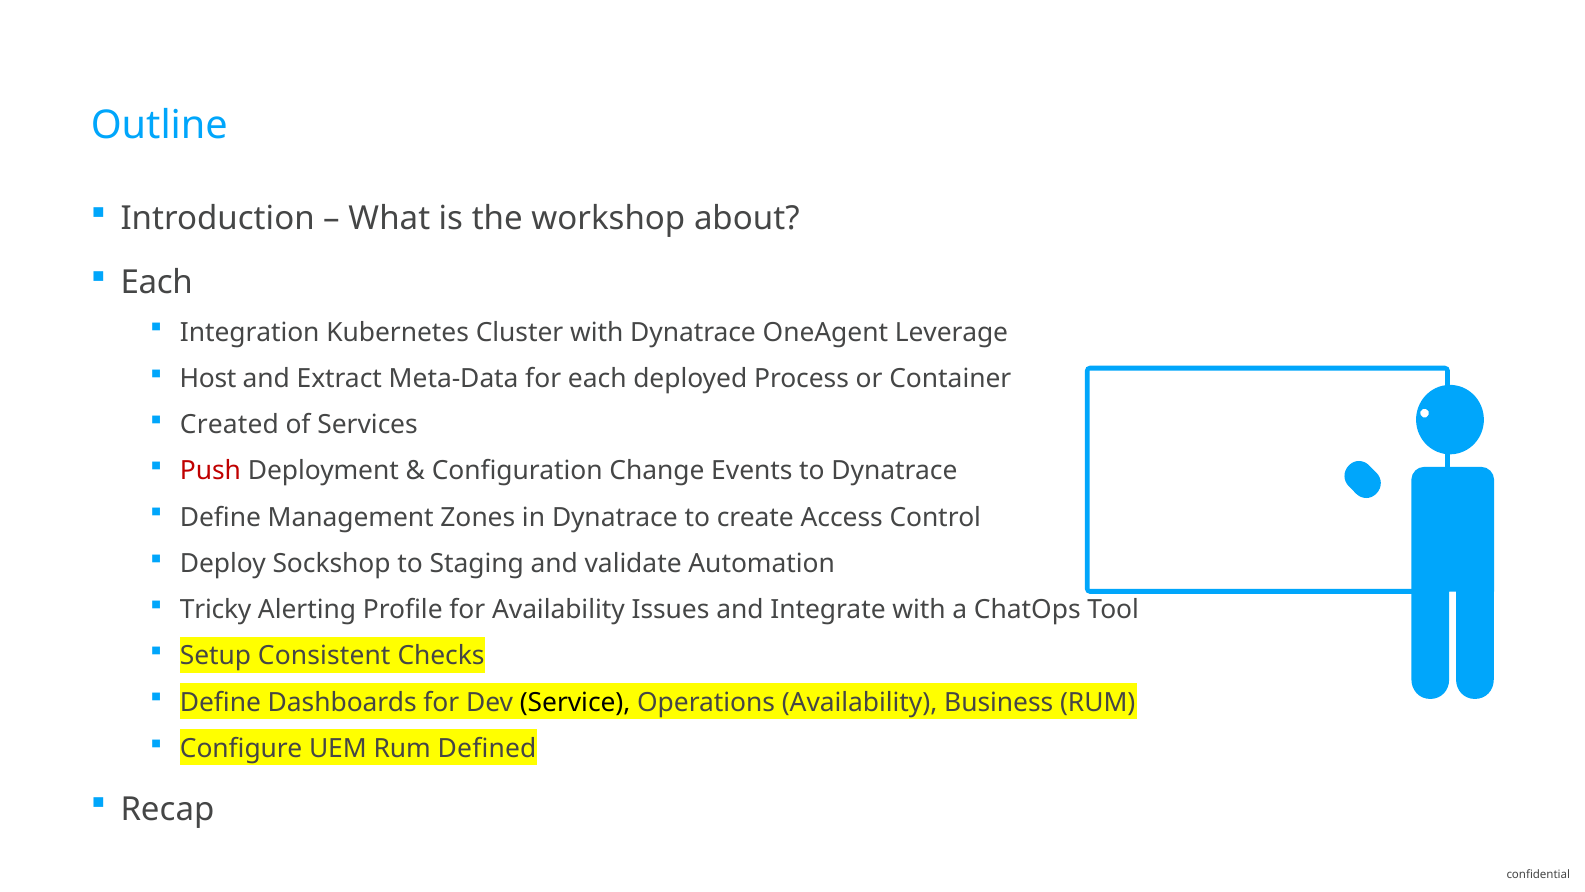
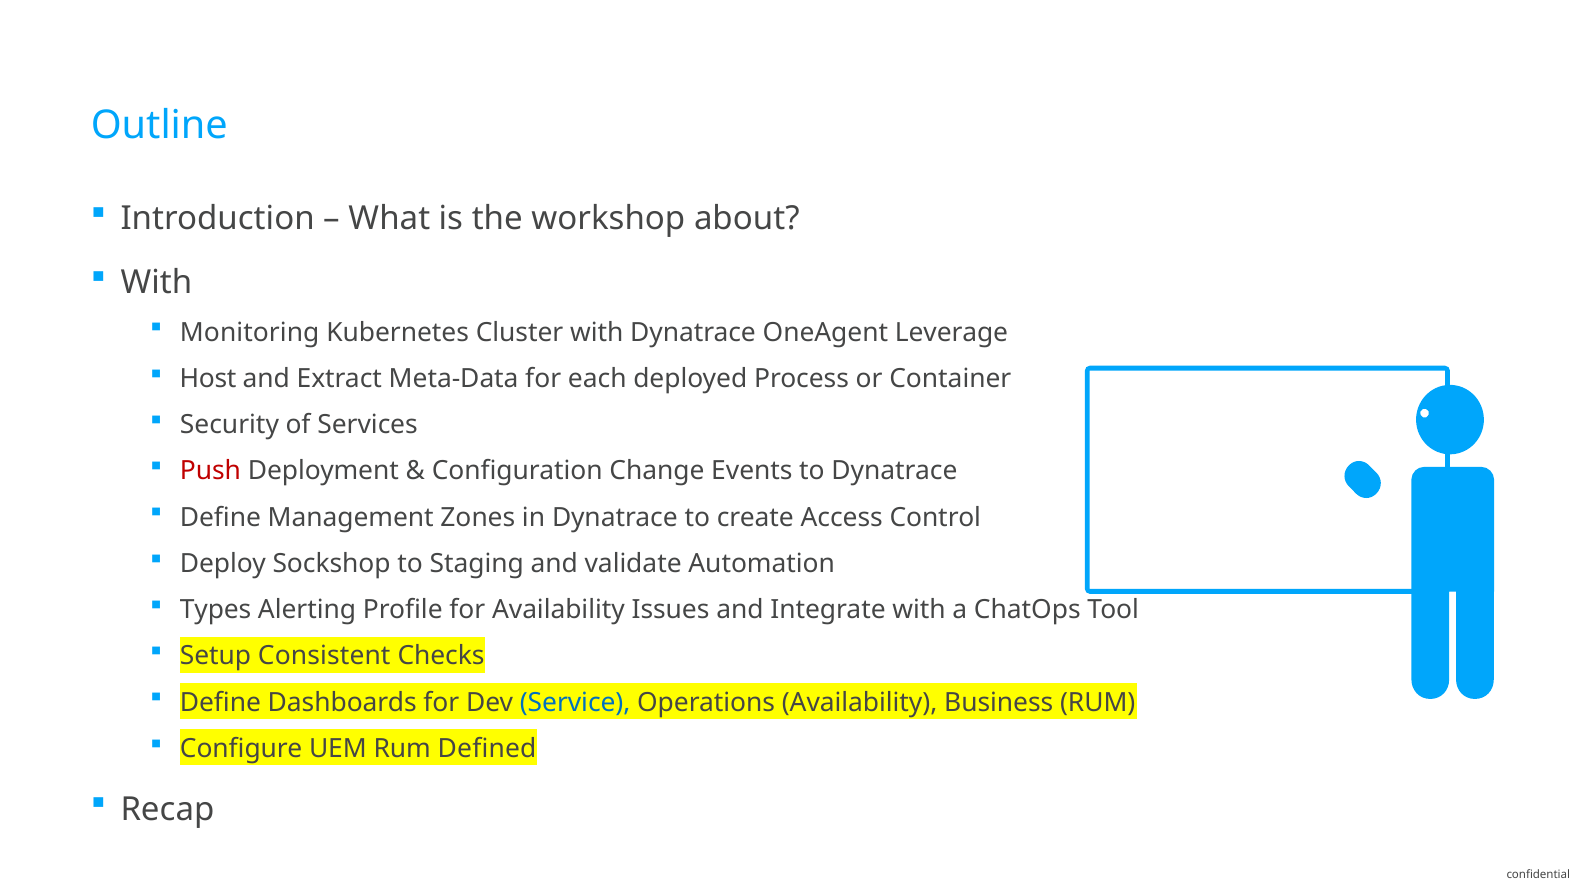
Each at (157, 283): Each -> With
Integration: Integration -> Monitoring
Created: Created -> Security
Tricky: Tricky -> Types
Service colour: black -> blue
